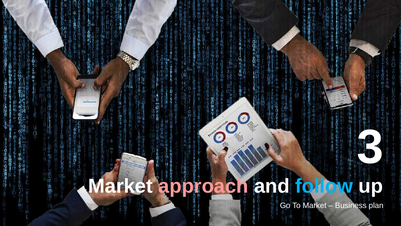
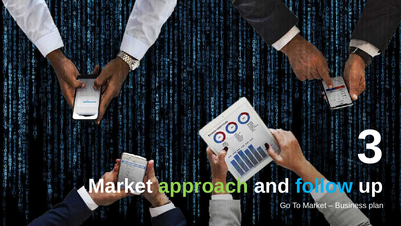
approach colour: pink -> light green
